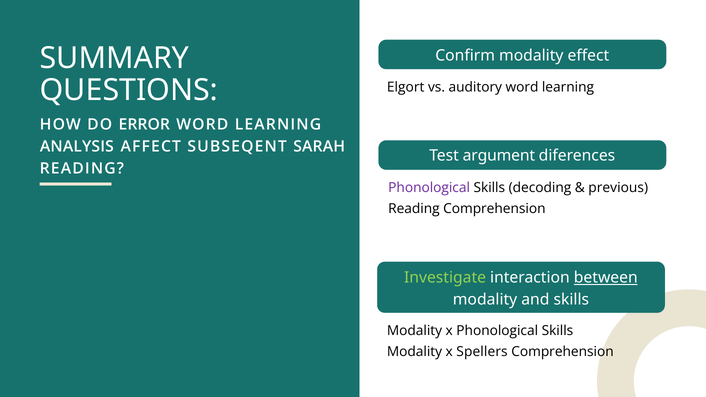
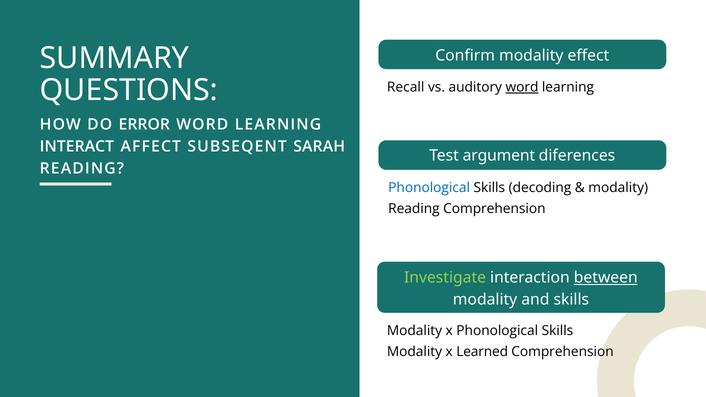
Elgort: Elgort -> Recall
word at (522, 87) underline: none -> present
ANALYSIS: ANALYSIS -> INTERACT
Phonological at (429, 188) colour: purple -> blue
previous at (618, 188): previous -> modality
Spellers: Spellers -> Learned
